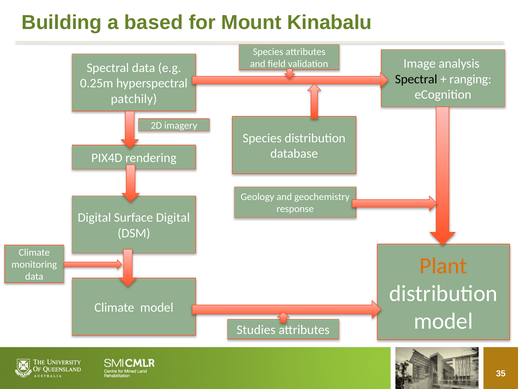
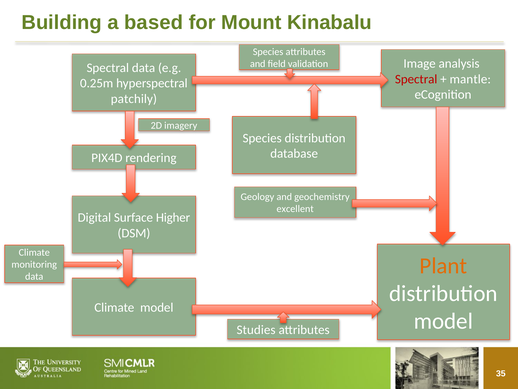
Spectral at (416, 79) colour: black -> red
ranging: ranging -> mantle
response: response -> excellent
Surface Digital: Digital -> Higher
